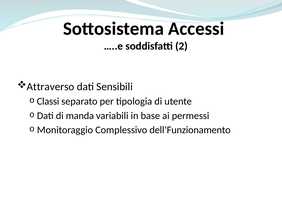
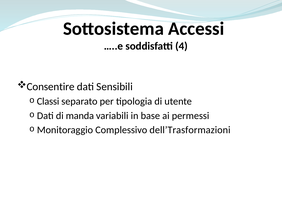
2: 2 -> 4
Attraverso: Attraverso -> Consentire
dell’Funzionamento: dell’Funzionamento -> dell’Trasformazioni
